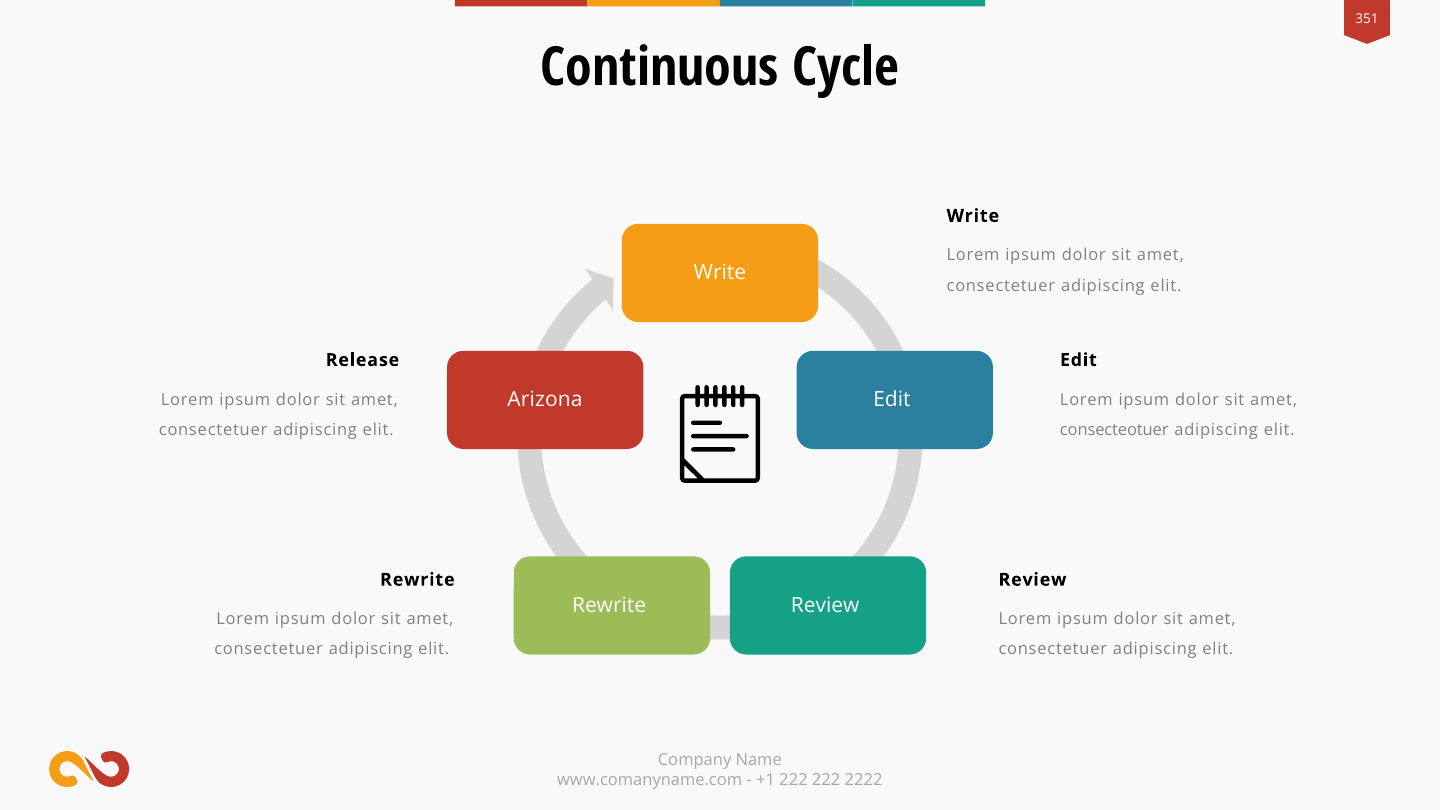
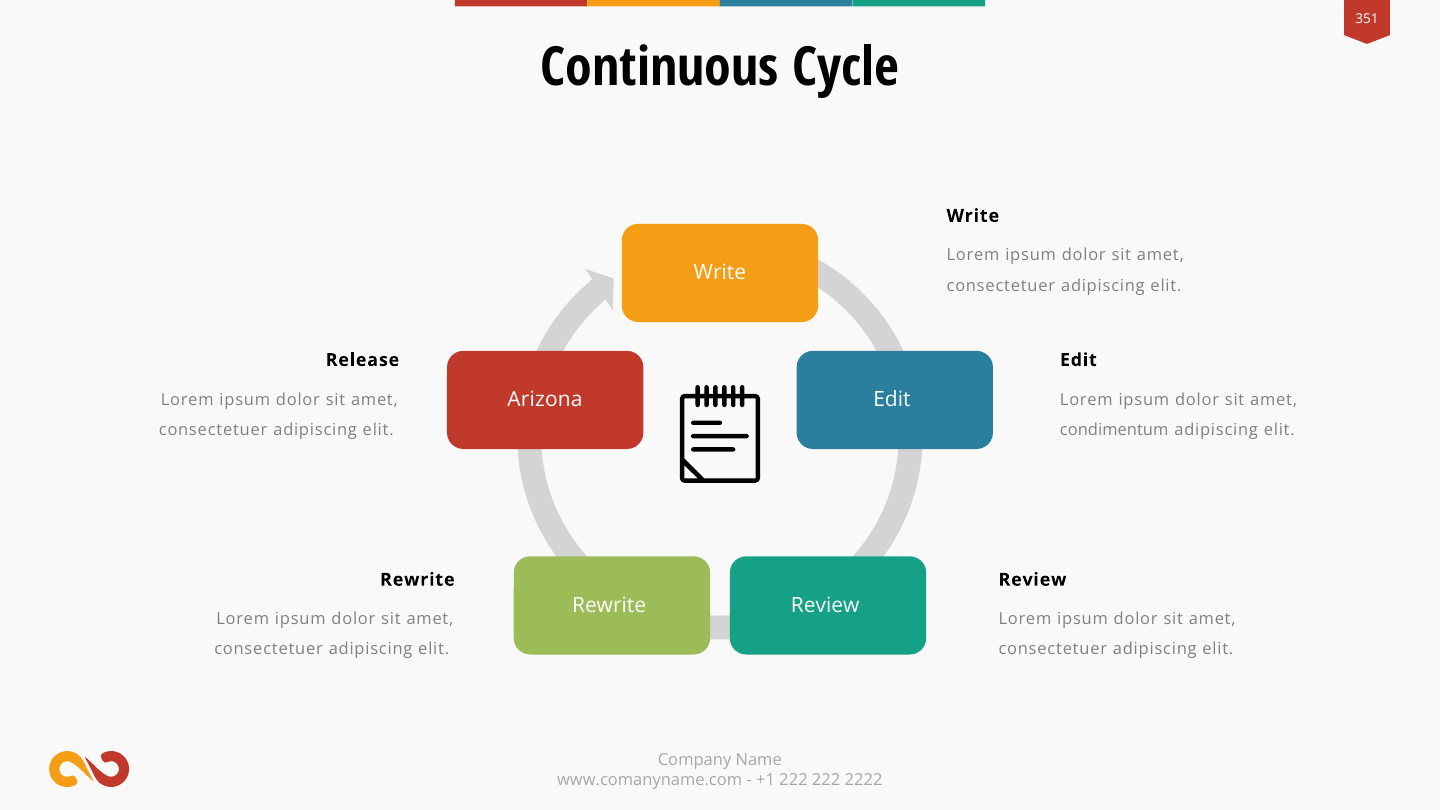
consecteotuer: consecteotuer -> condimentum
